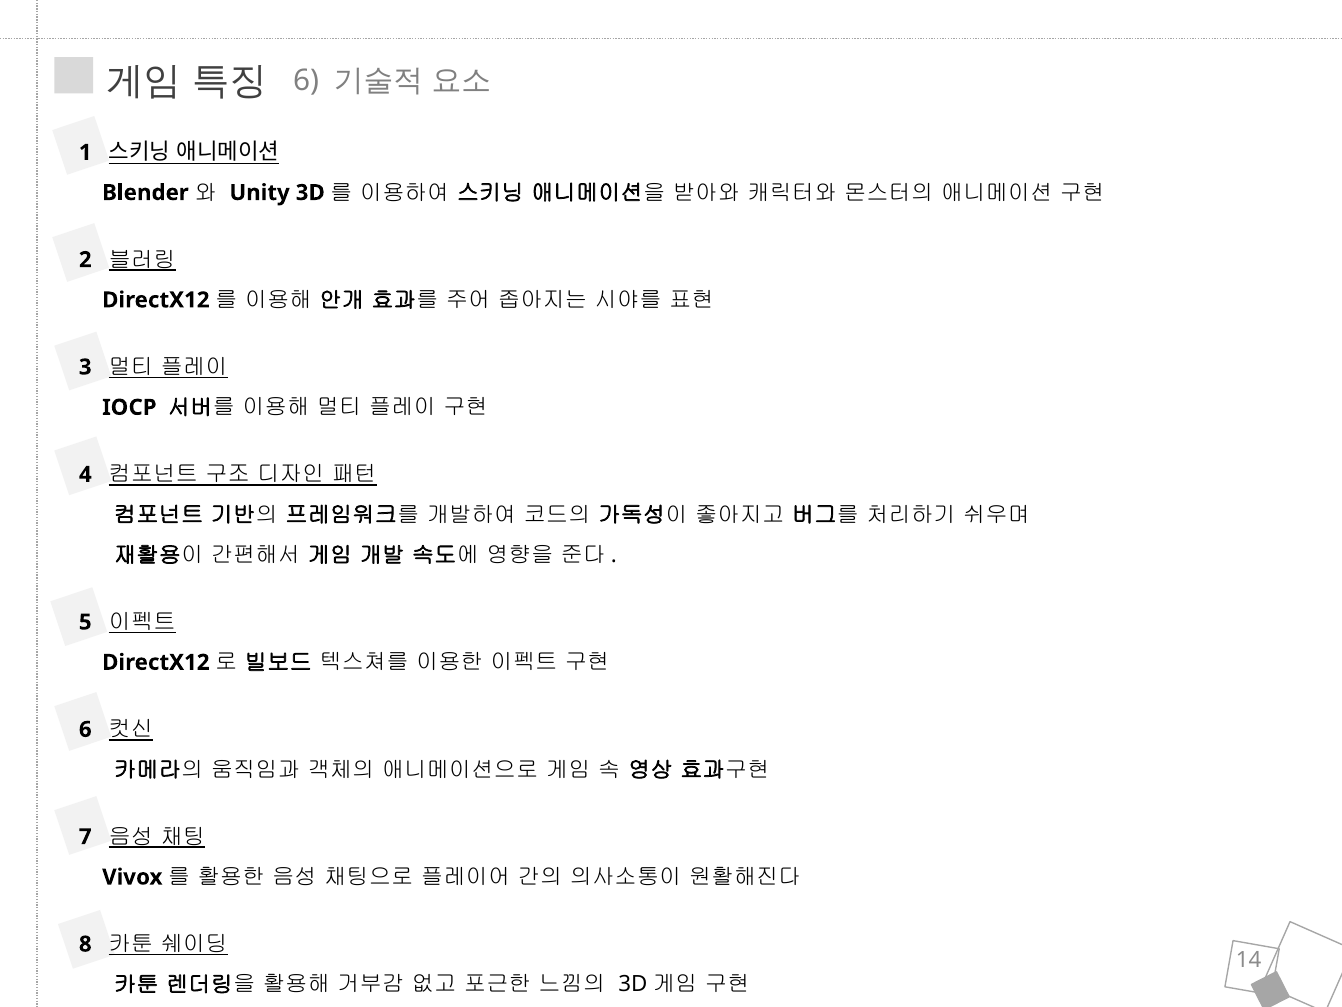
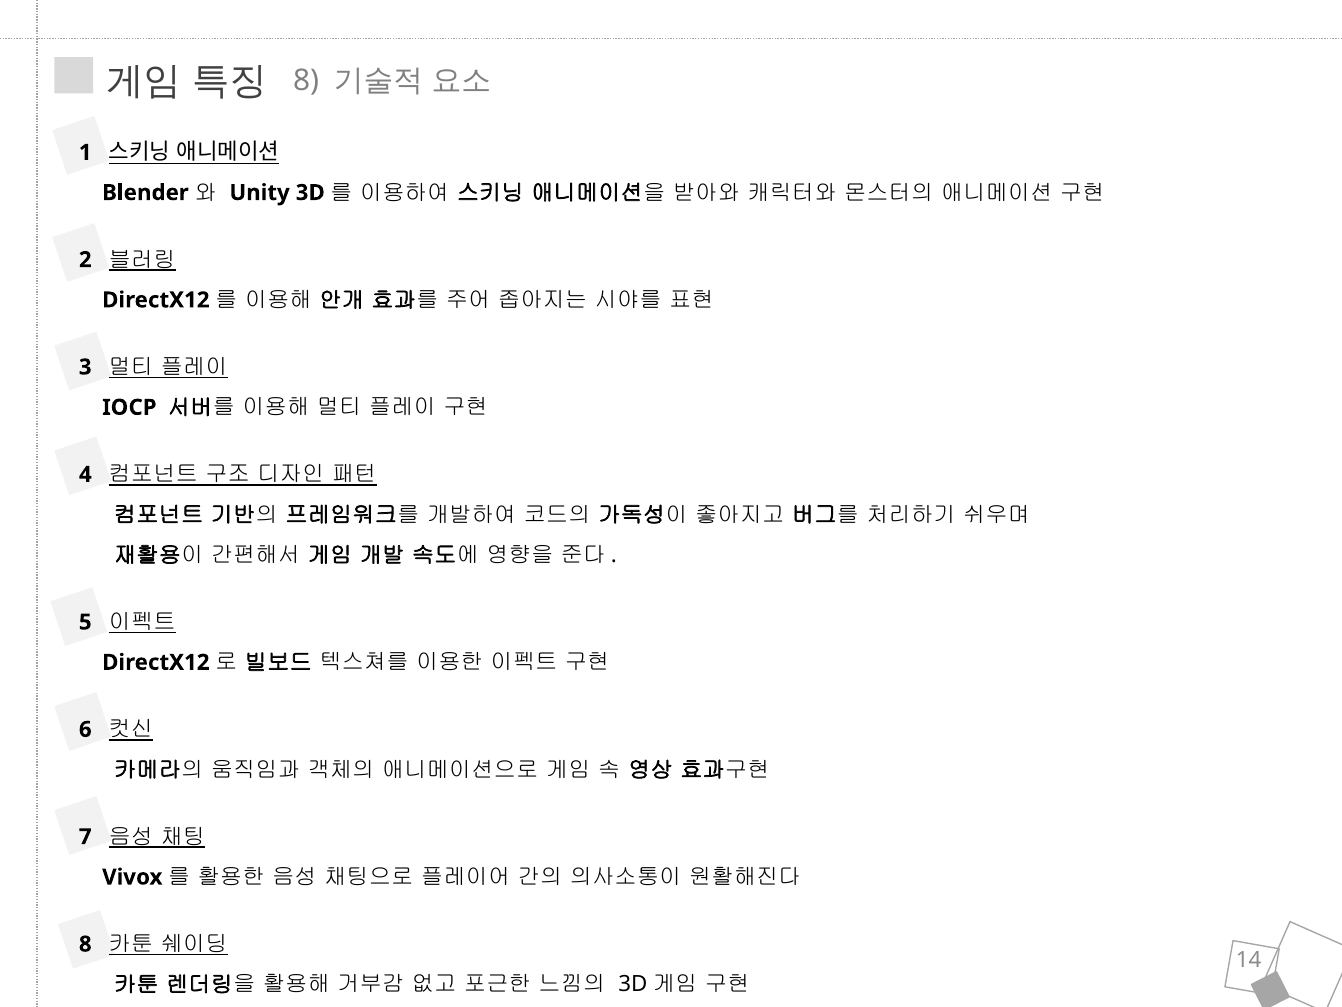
6 at (306, 80): 6 -> 8
